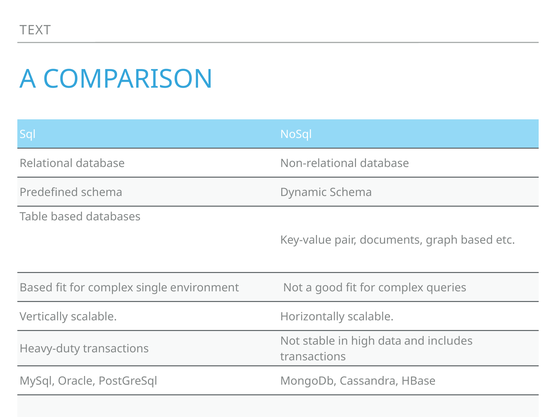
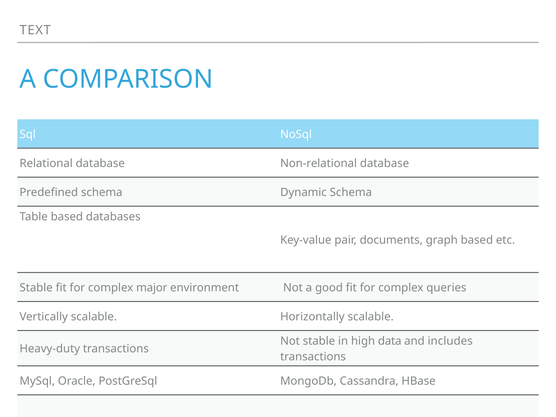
Based at (36, 288): Based -> Stable
single: single -> major
